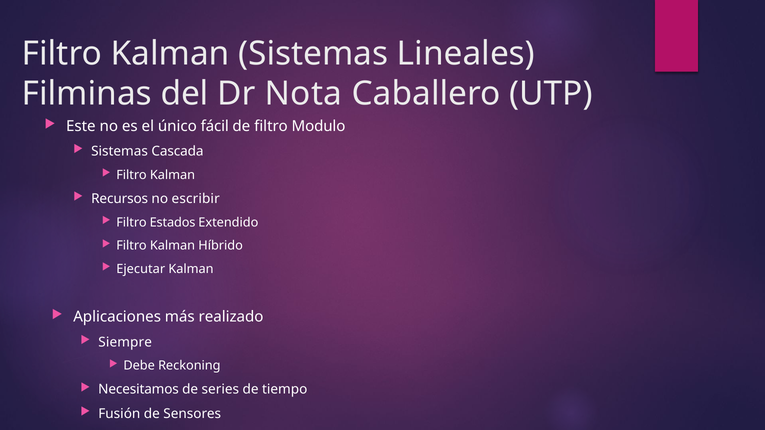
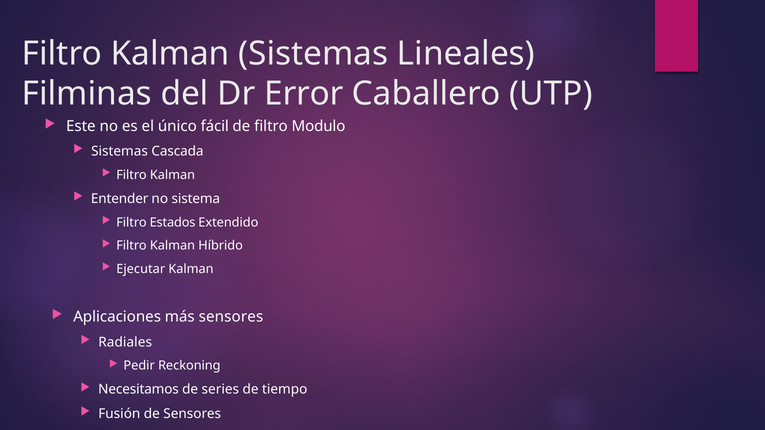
Nota: Nota -> Error
Recursos: Recursos -> Entender
escribir: escribir -> sistema
más realizado: realizado -> sensores
Siempre: Siempre -> Radiales
Debe: Debe -> Pedir
